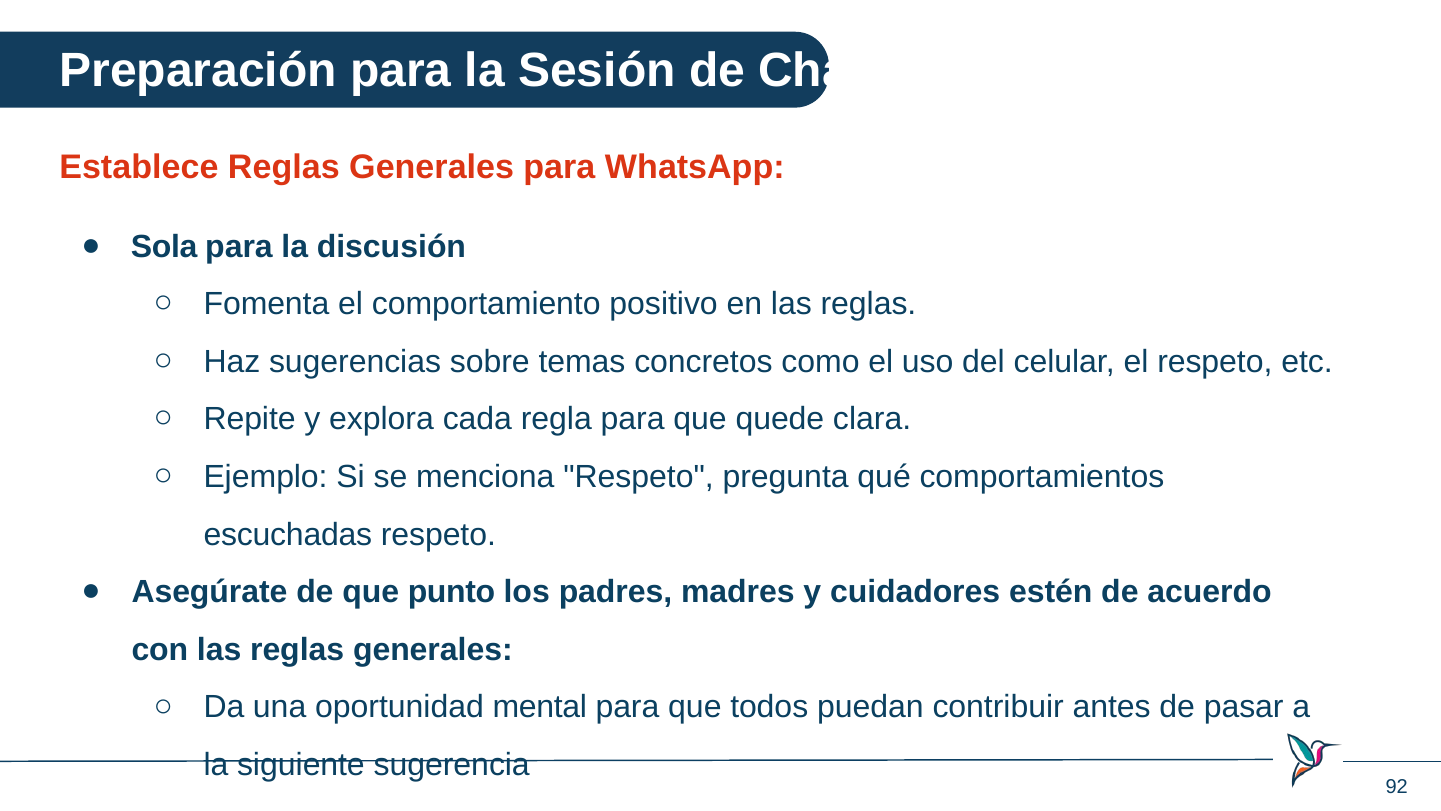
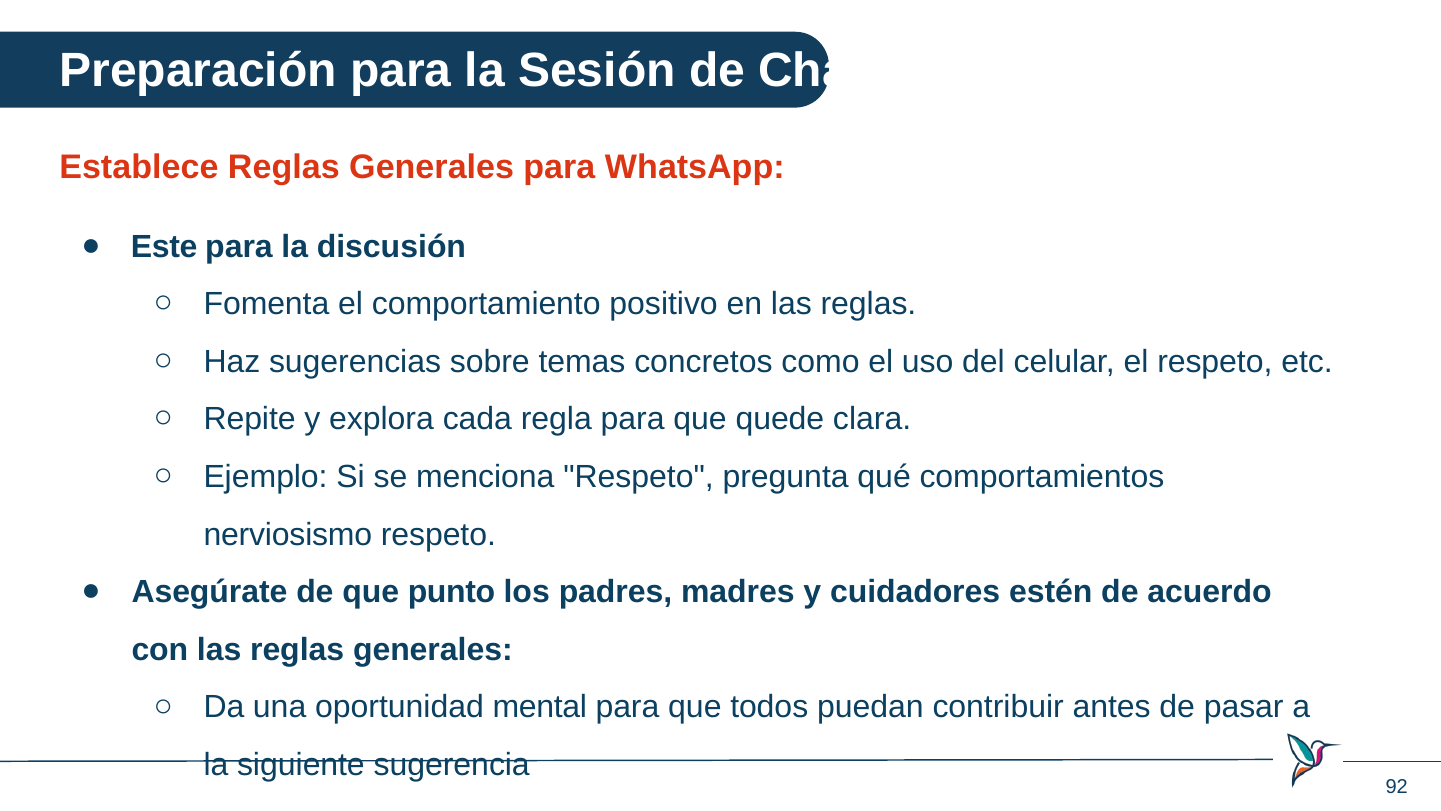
Sola: Sola -> Este
escuchadas: escuchadas -> nerviosismo
